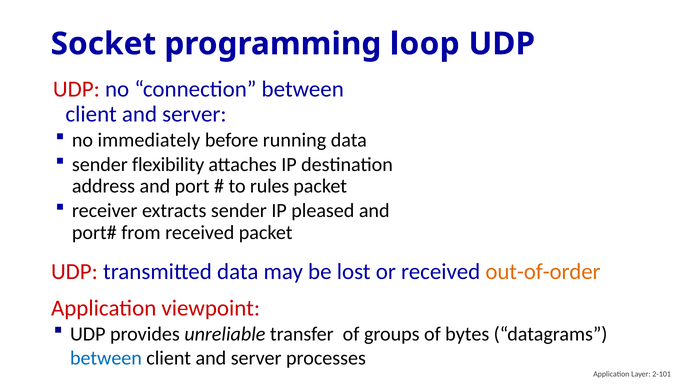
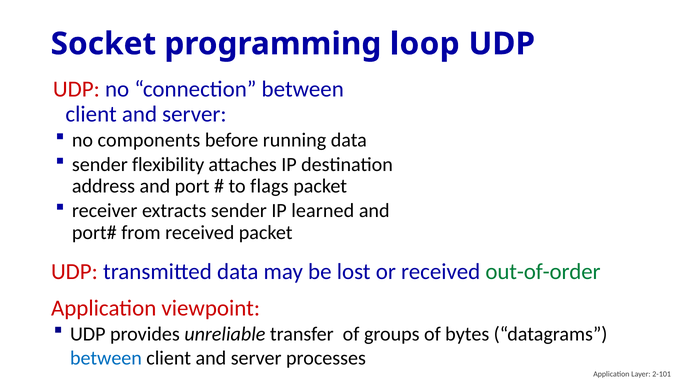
immediately: immediately -> components
rules: rules -> flags
pleased: pleased -> learned
out-of-order colour: orange -> green
